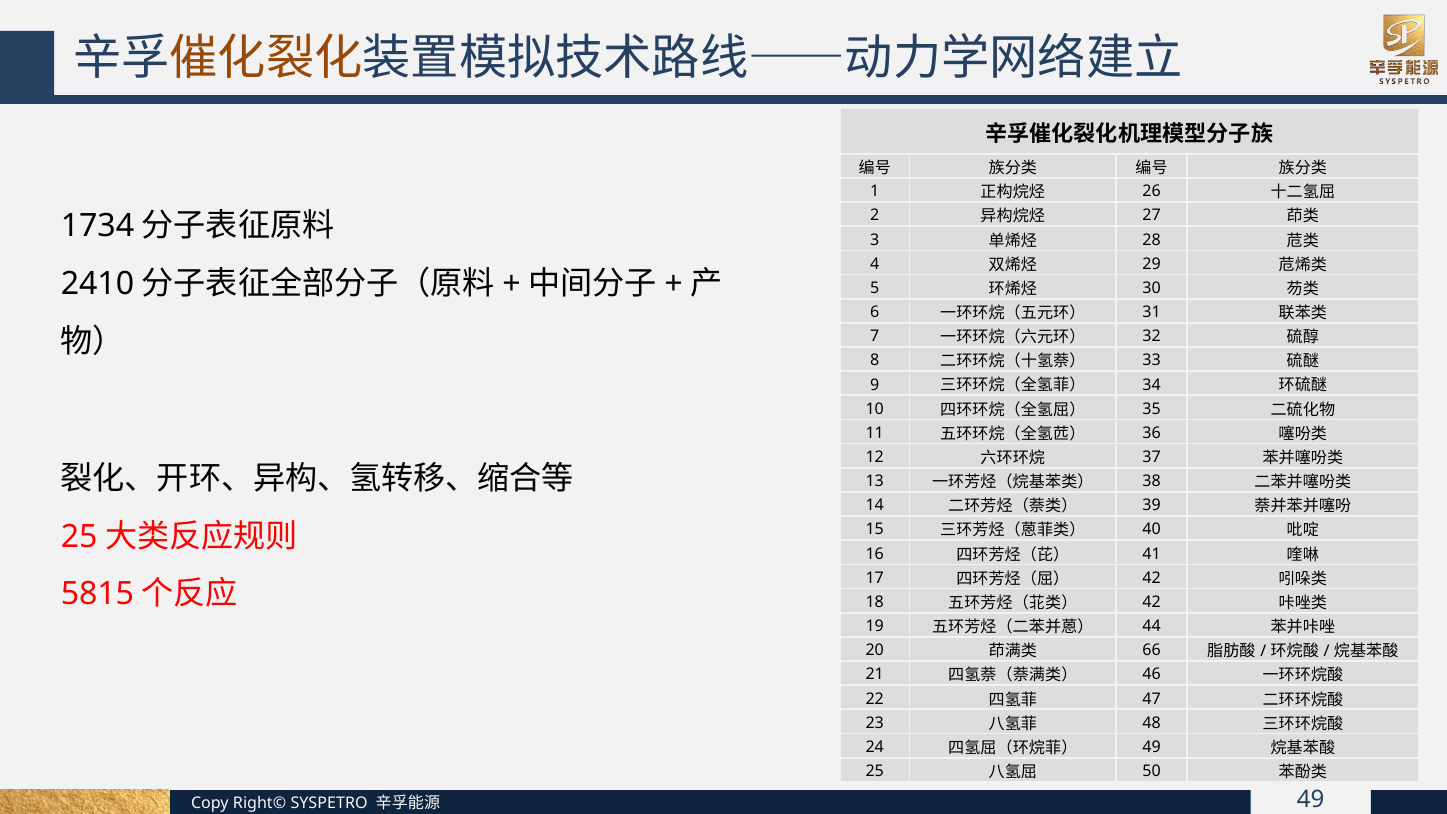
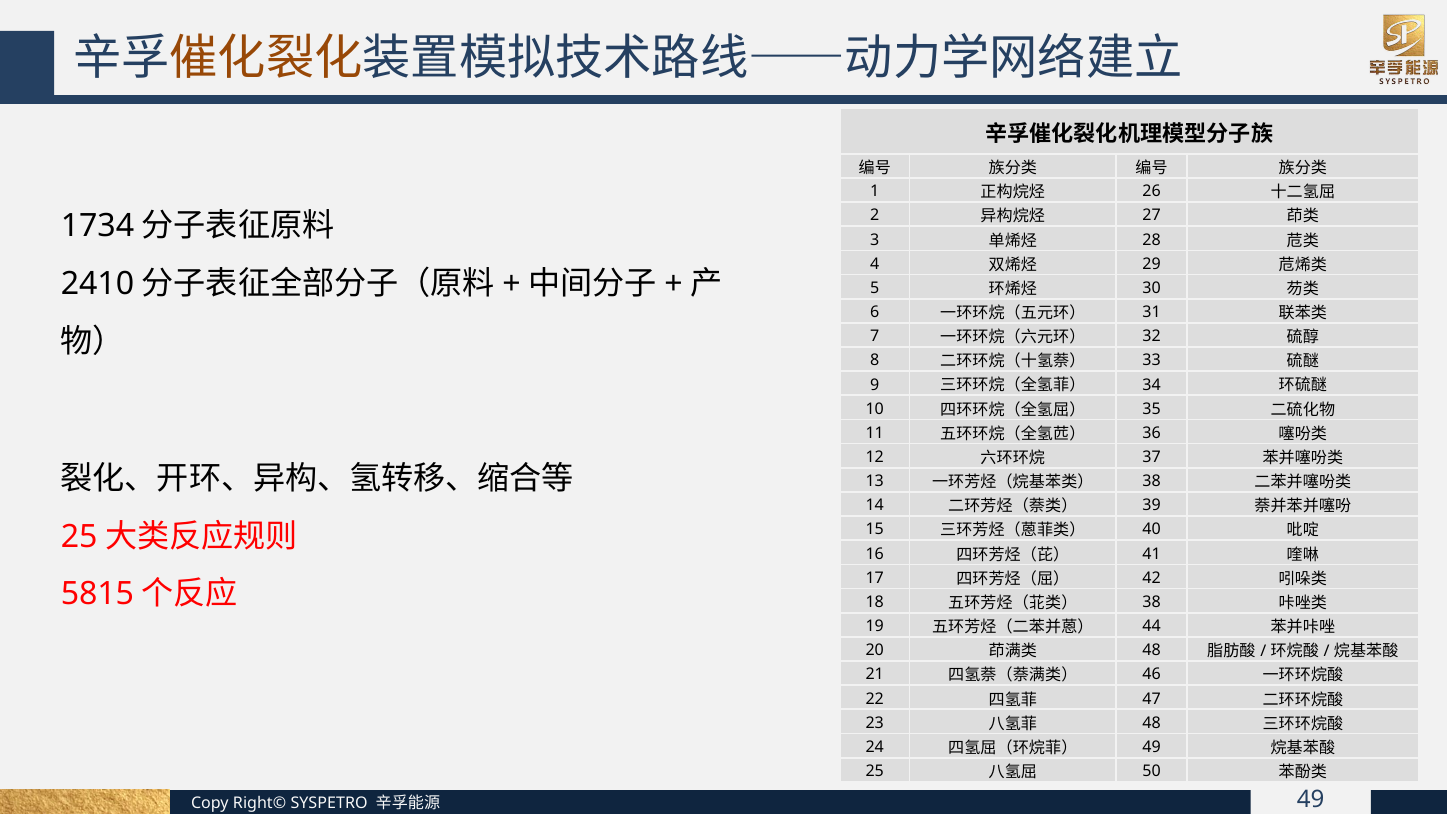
42 at (1152, 602): 42 -> 38
66 at (1152, 650): 66 -> 48
